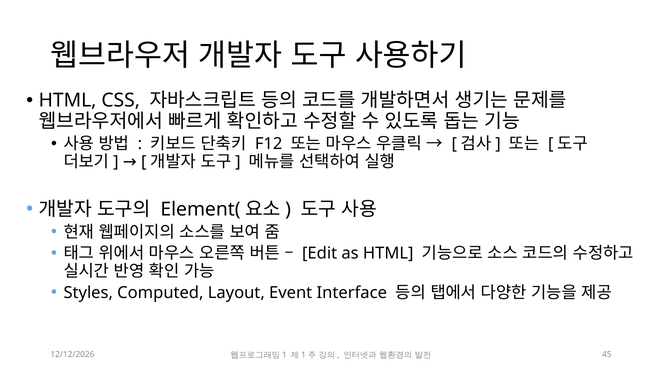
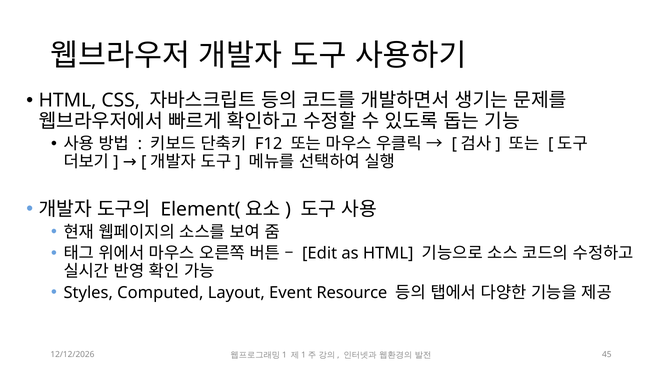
Interface: Interface -> Resource
